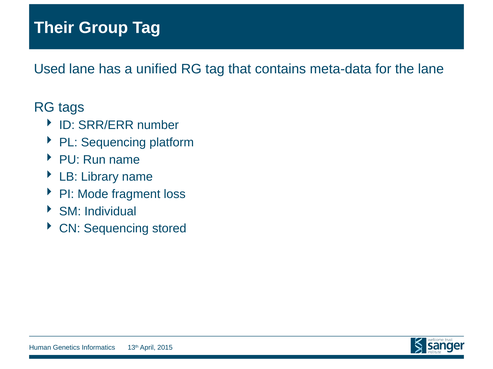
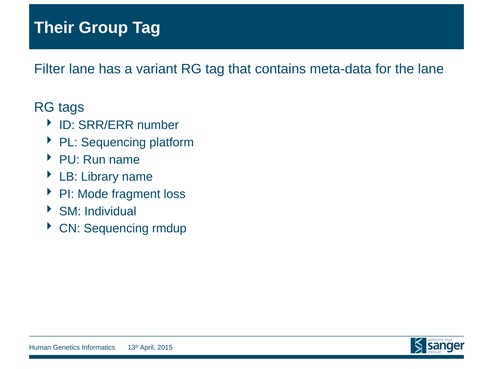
Used: Used -> Filter
unified: unified -> variant
stored: stored -> rmdup
